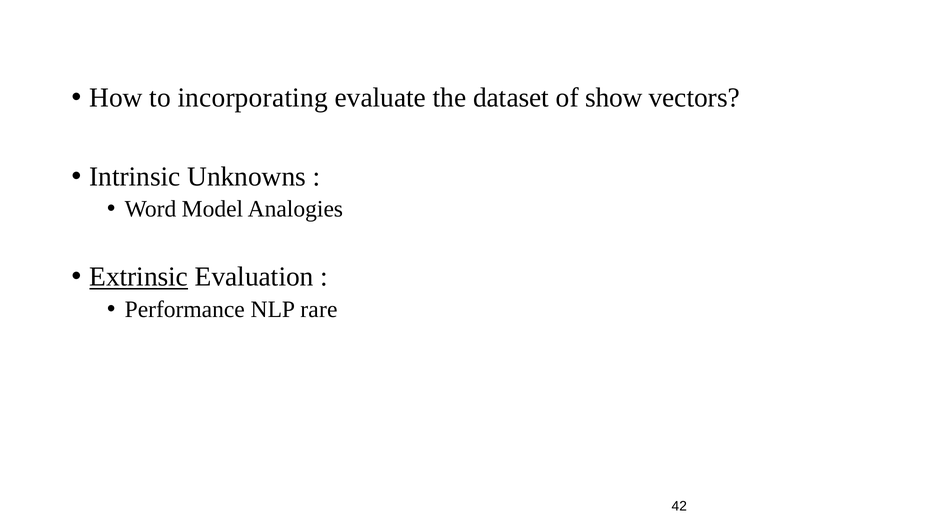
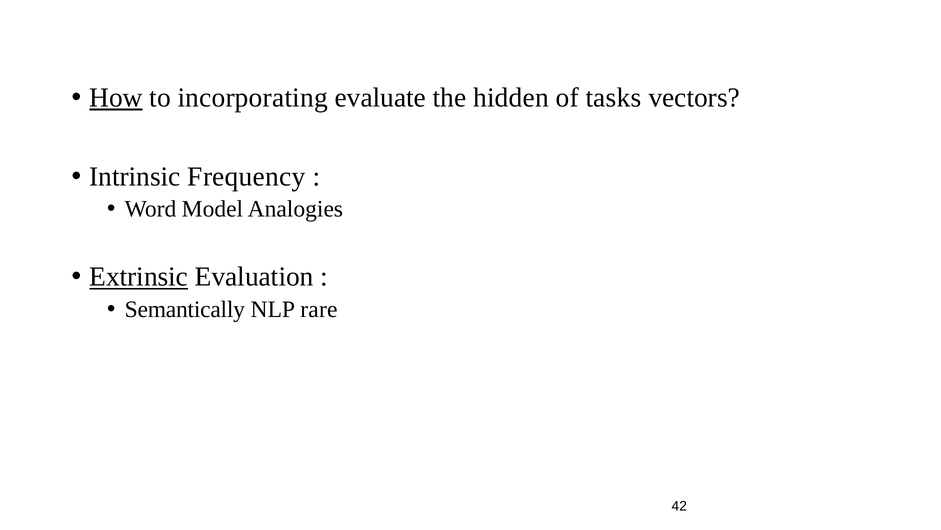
How underline: none -> present
dataset: dataset -> hidden
show: show -> tasks
Unknowns: Unknowns -> Frequency
Performance: Performance -> Semantically
